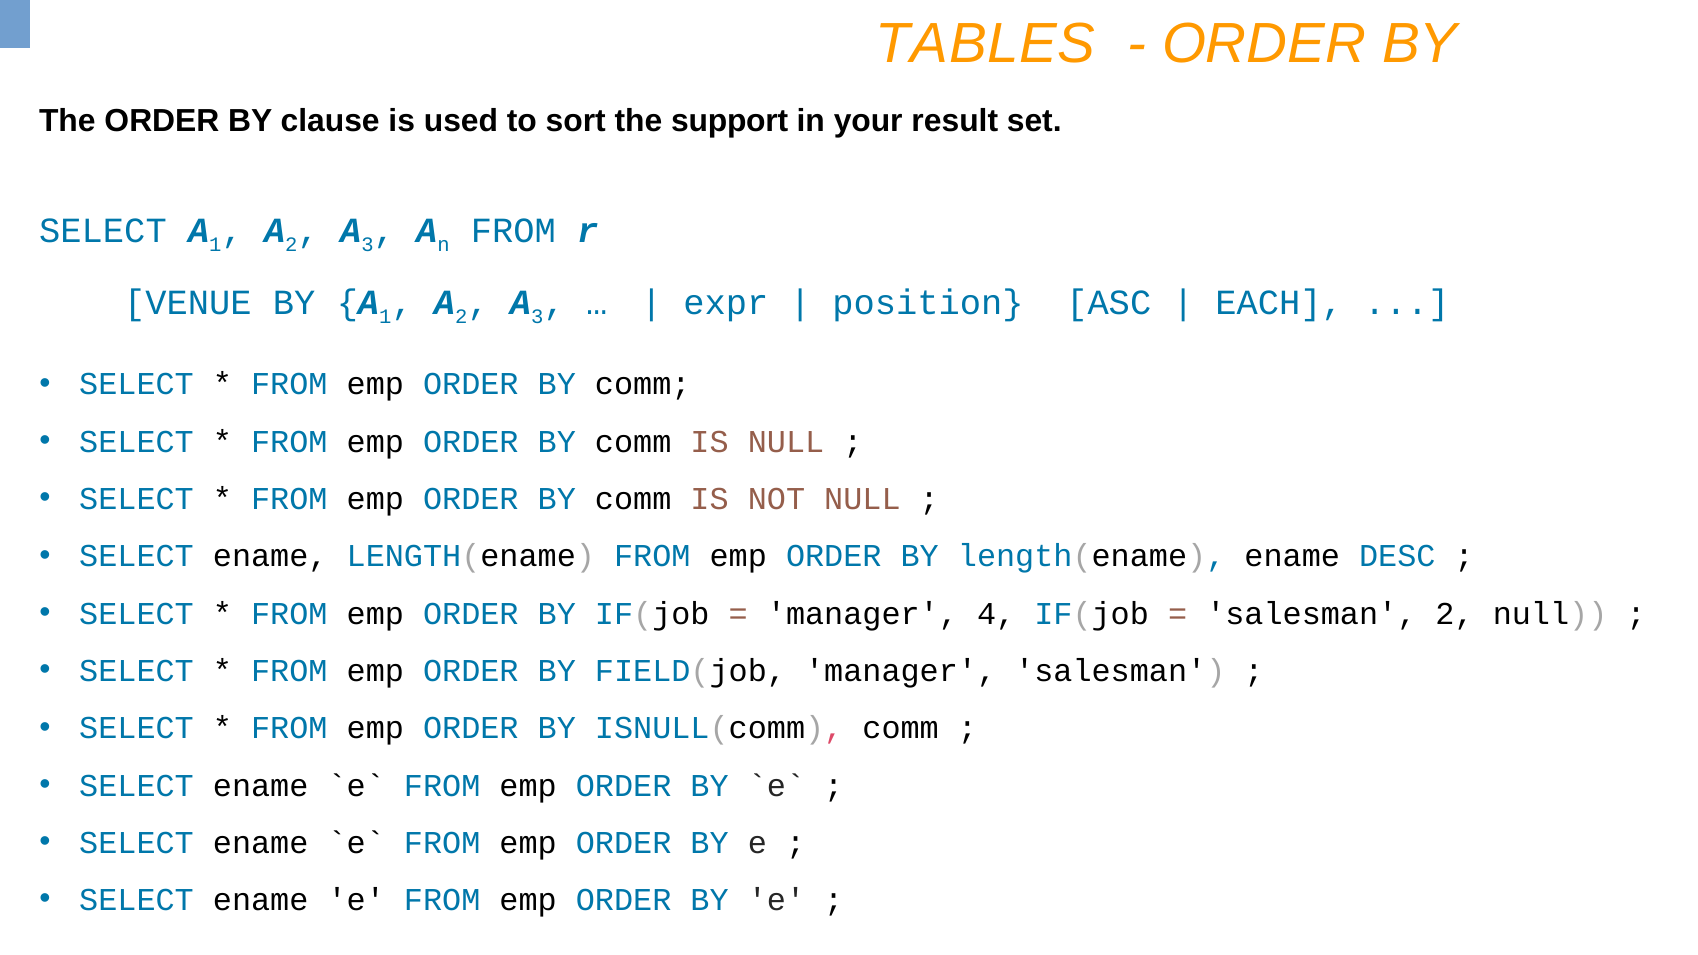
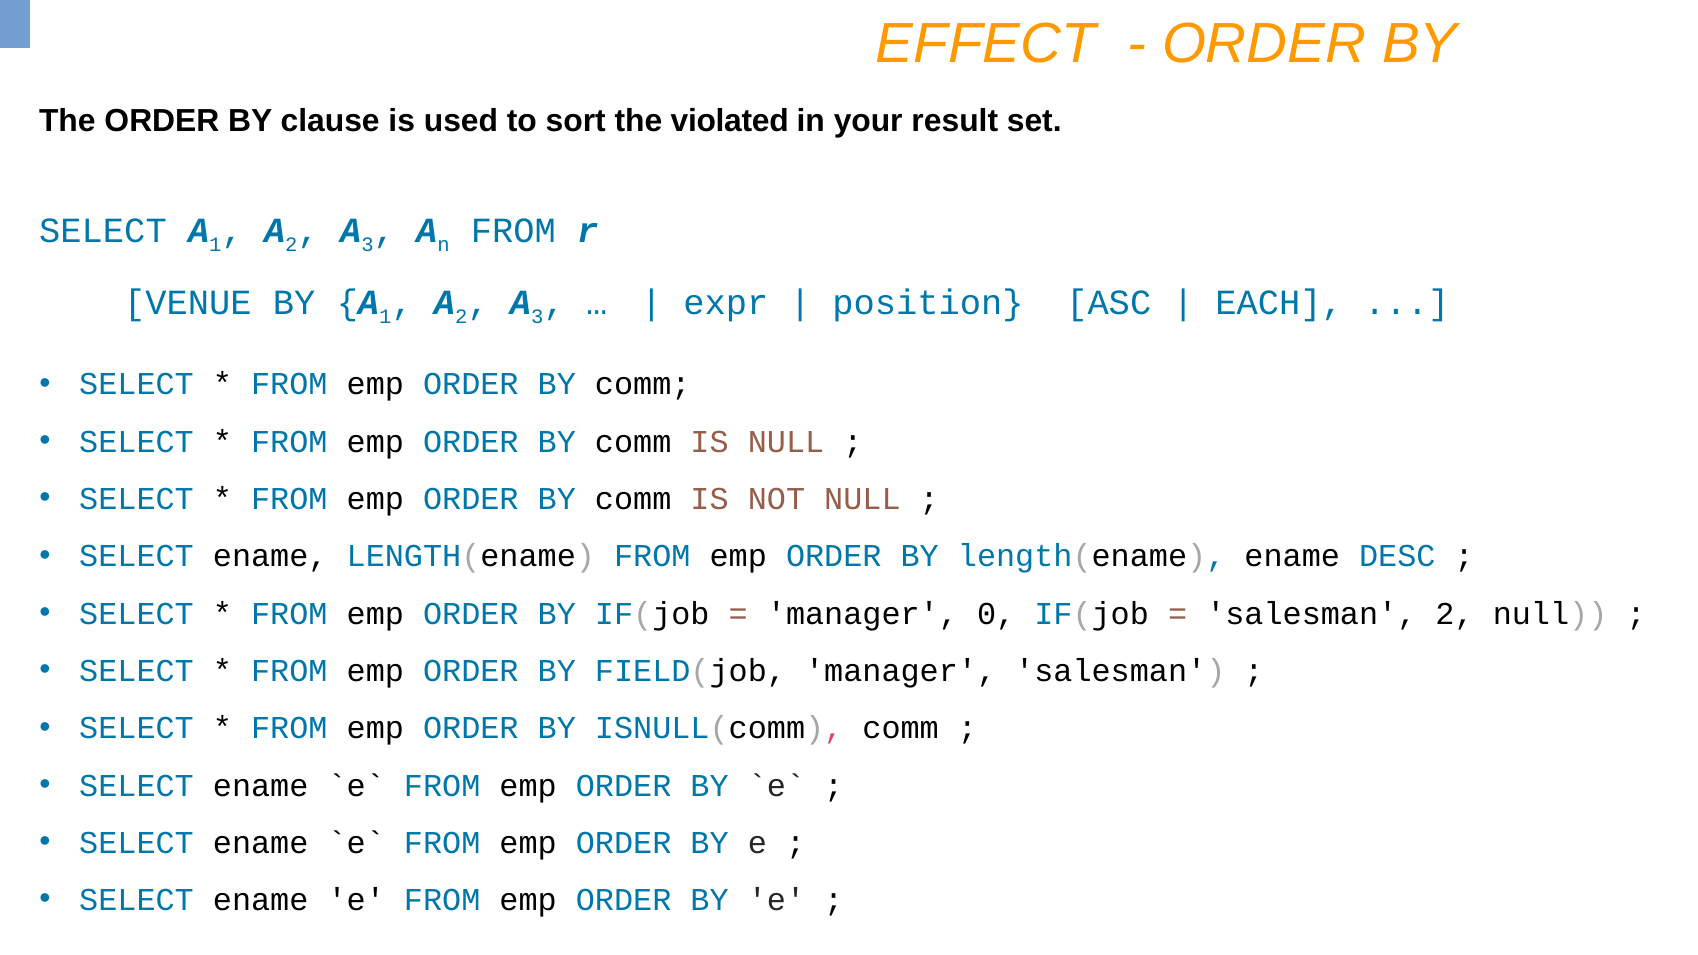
TABLES: TABLES -> EFFECT
support: support -> violated
4: 4 -> 0
